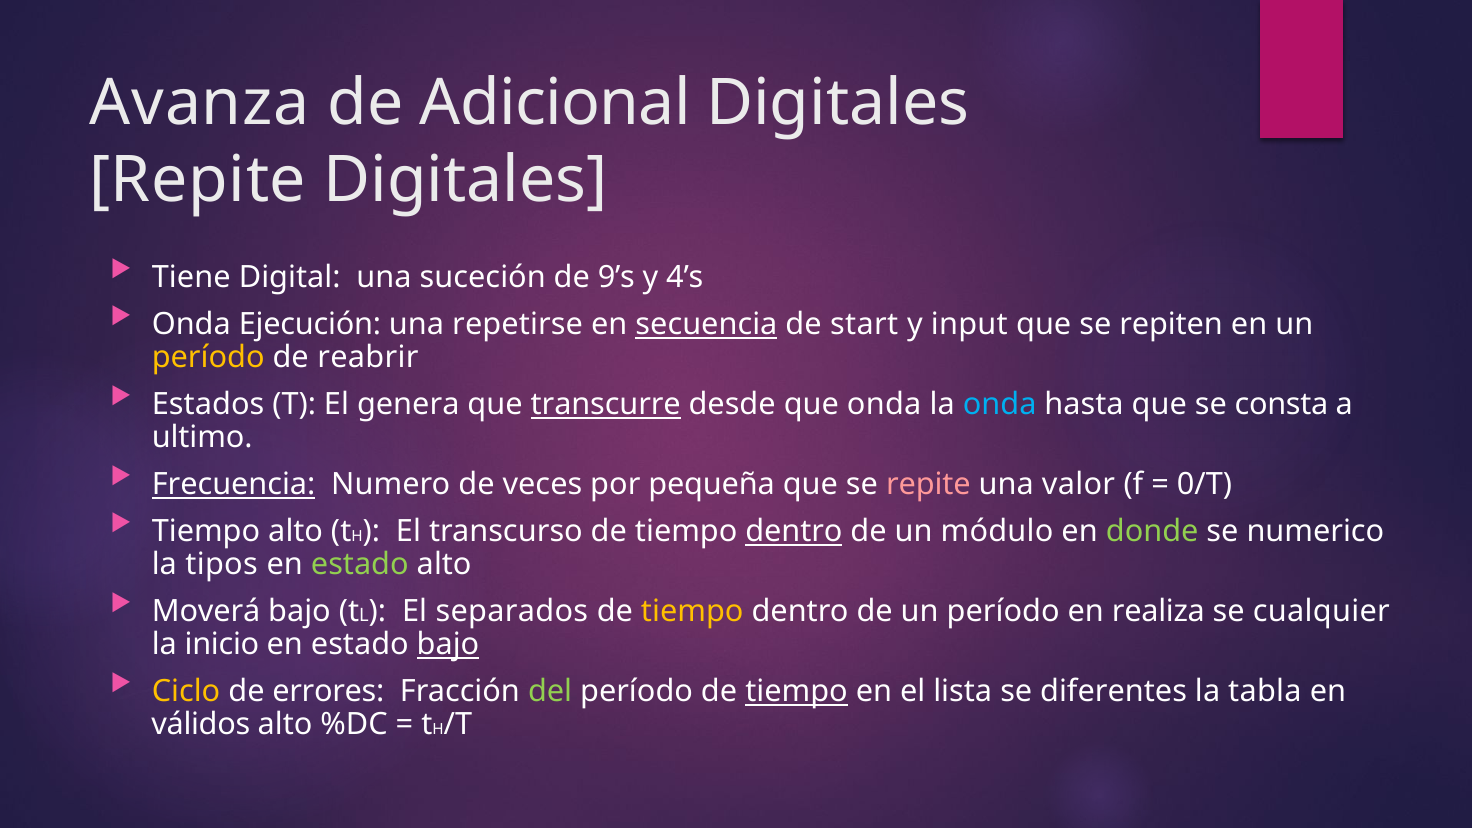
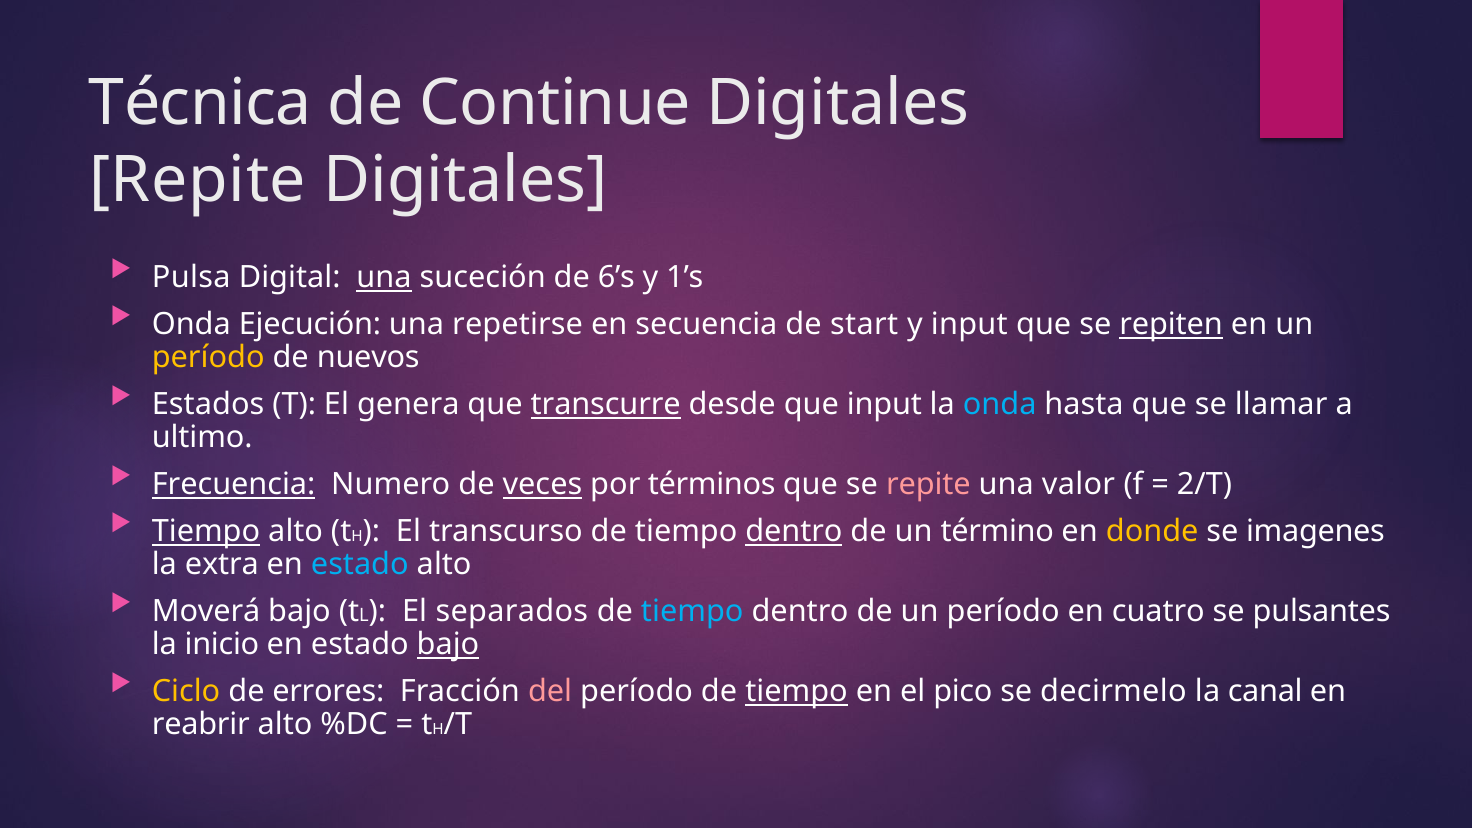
Avanza: Avanza -> Técnica
Adicional: Adicional -> Continue
Tiene: Tiene -> Pulsa
una at (384, 278) underline: none -> present
9’s: 9’s -> 6’s
4’s: 4’s -> 1’s
secuencia underline: present -> none
repiten underline: none -> present
reabrir: reabrir -> nuevos
que onda: onda -> input
consta: consta -> llamar
veces underline: none -> present
pequeña: pequeña -> términos
0/T: 0/T -> 2/T
Tiempo at (206, 531) underline: none -> present
módulo: módulo -> término
donde colour: light green -> yellow
numerico: numerico -> imagenes
tipos: tipos -> extra
estado at (360, 565) colour: light green -> light blue
tiempo at (692, 611) colour: yellow -> light blue
realiza: realiza -> cuatro
cualquier: cualquier -> pulsantes
del colour: light green -> pink
lista: lista -> pico
diferentes: diferentes -> decirmelo
tabla: tabla -> canal
válidos: válidos -> reabrir
